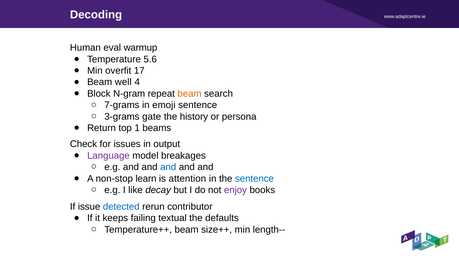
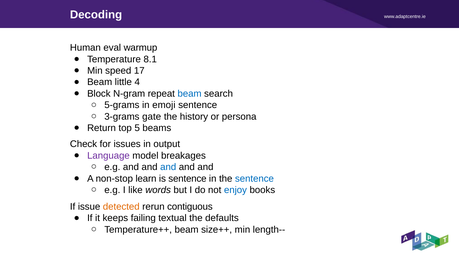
5.6: 5.6 -> 8.1
overfit: overfit -> speed
well: well -> little
beam at (190, 94) colour: orange -> blue
7-grams: 7-grams -> 5-grams
1: 1 -> 5
is attention: attention -> sentence
decay: decay -> words
enjoy colour: purple -> blue
detected colour: blue -> orange
contributor: contributor -> contiguous
